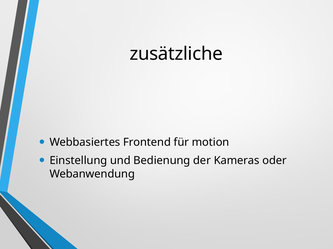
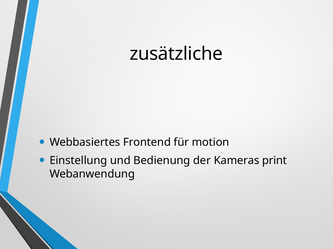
oder: oder -> print
